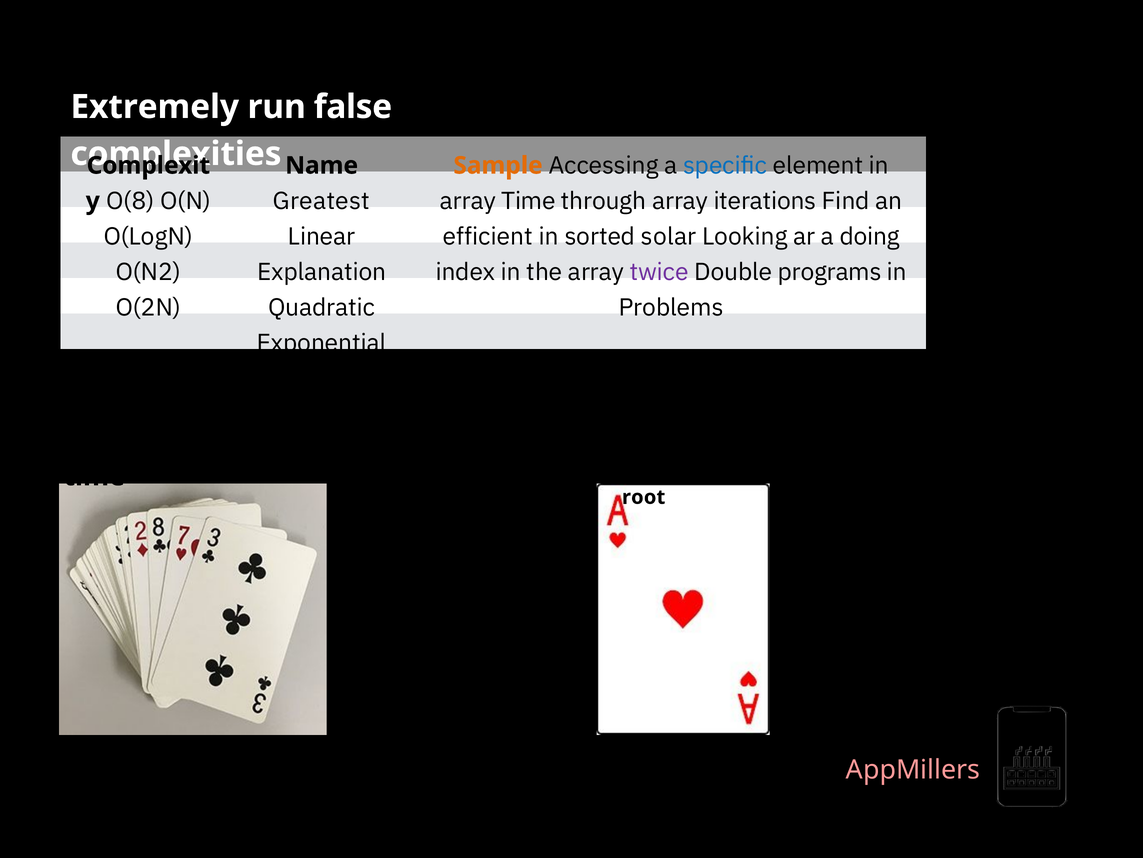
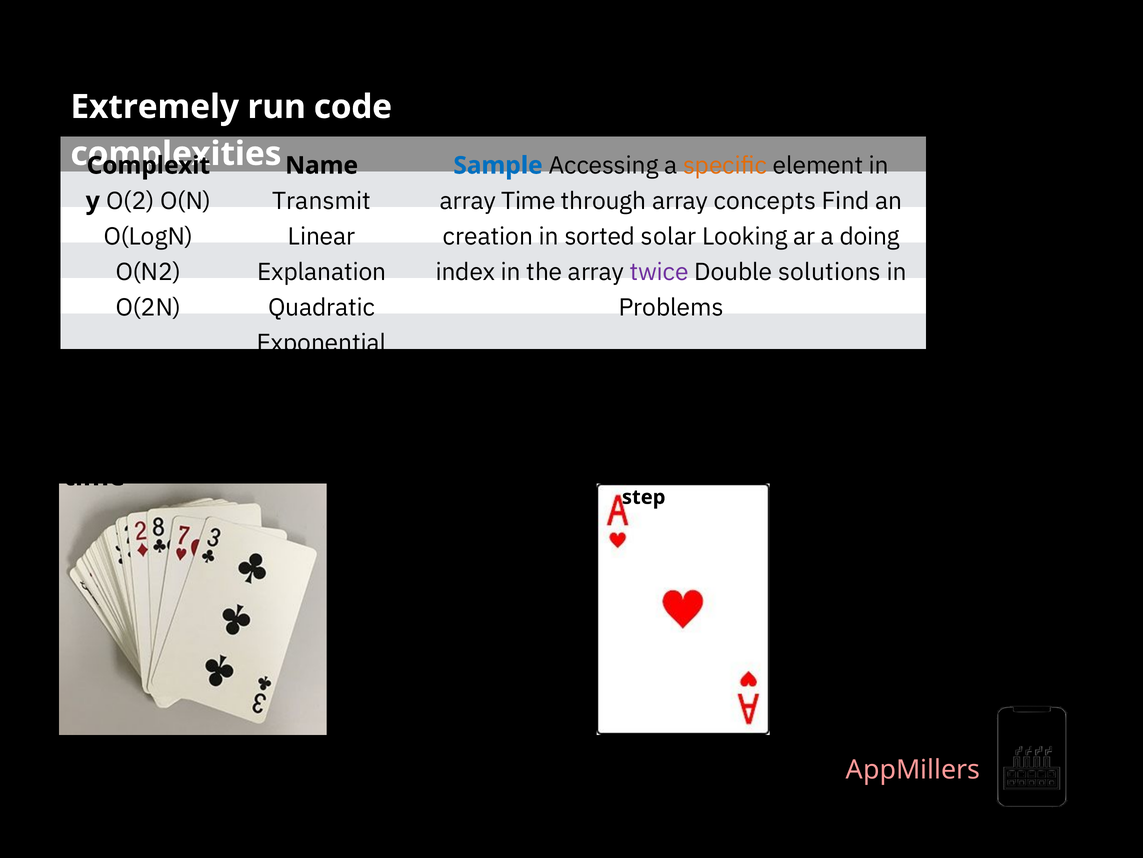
false: false -> code
Sample colour: orange -> blue
speciﬁc colour: blue -> orange
Greatest: Greatest -> Transmit
iterations: iterations -> concepts
O(8: O(8 -> O(2
efficient: efficient -> creation
programs: programs -> solutions
root: root -> step
